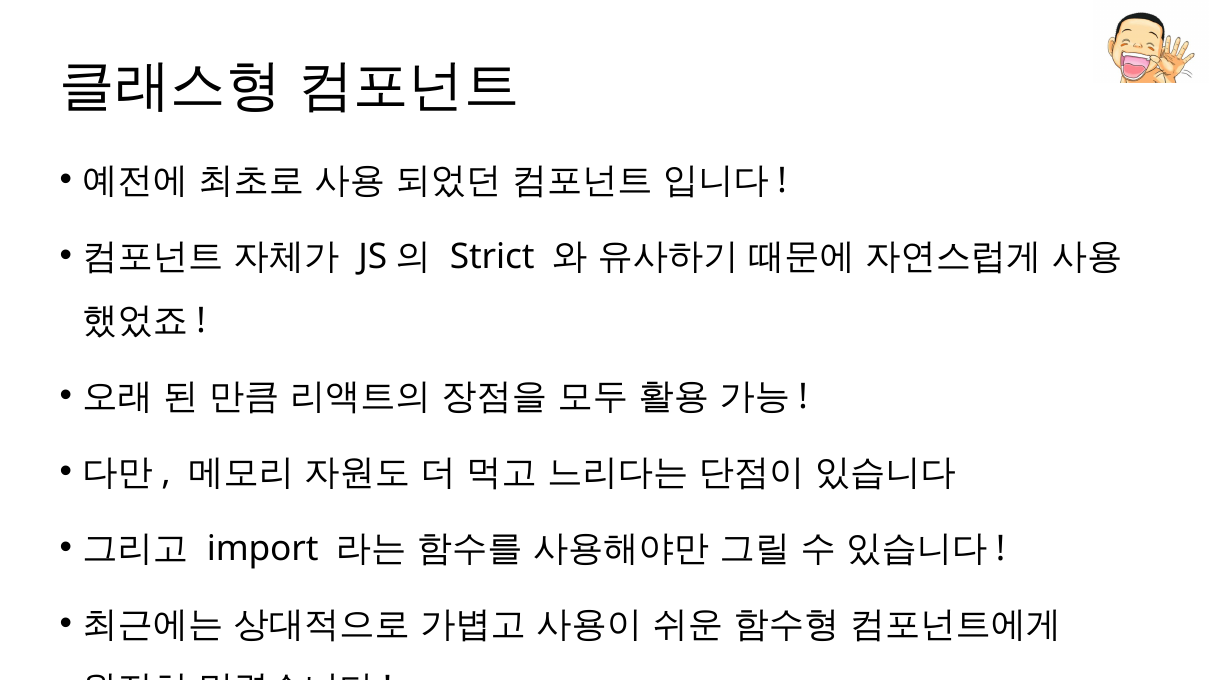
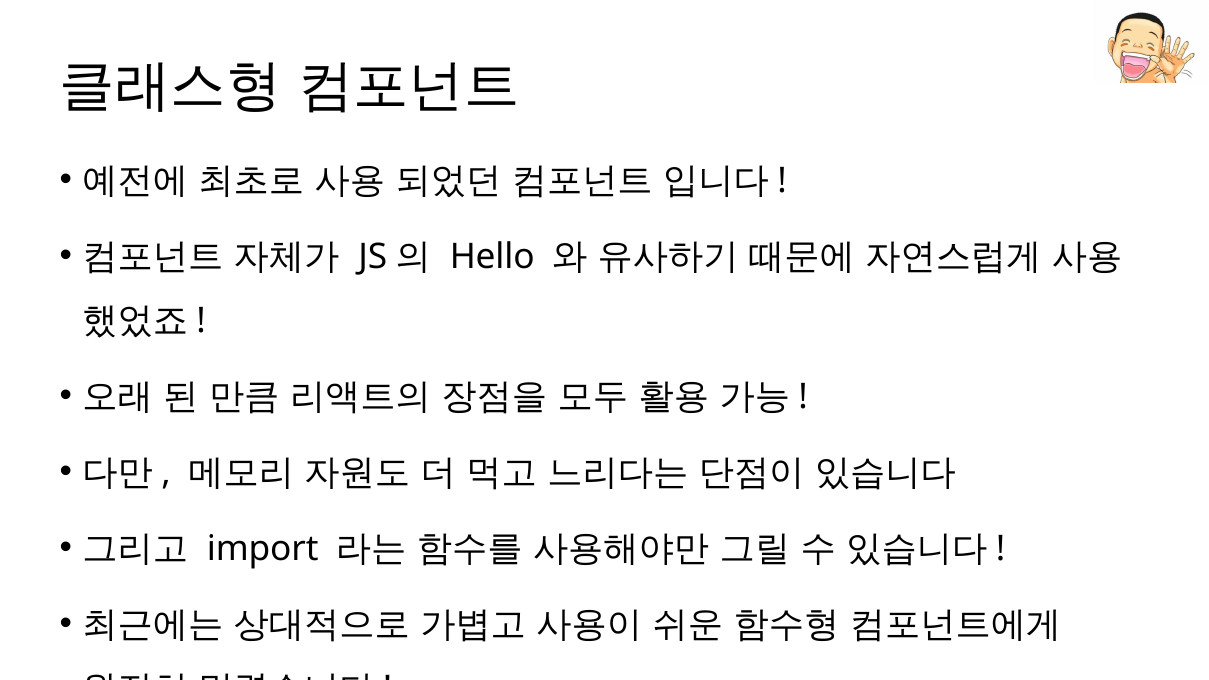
Strict: Strict -> Hello
